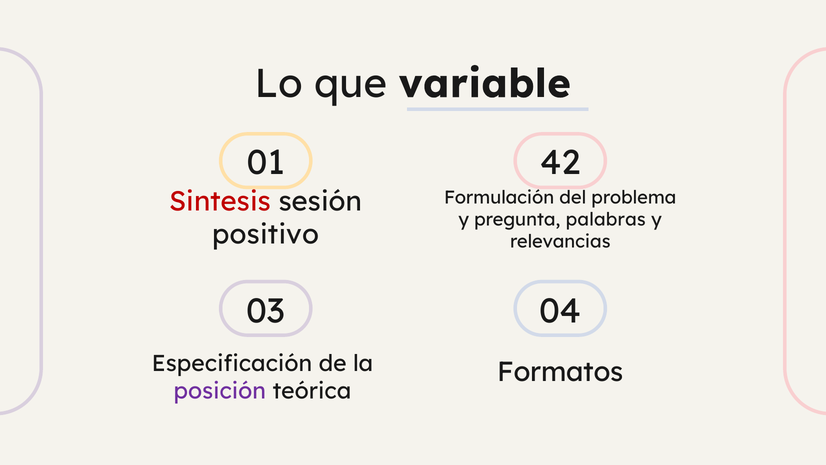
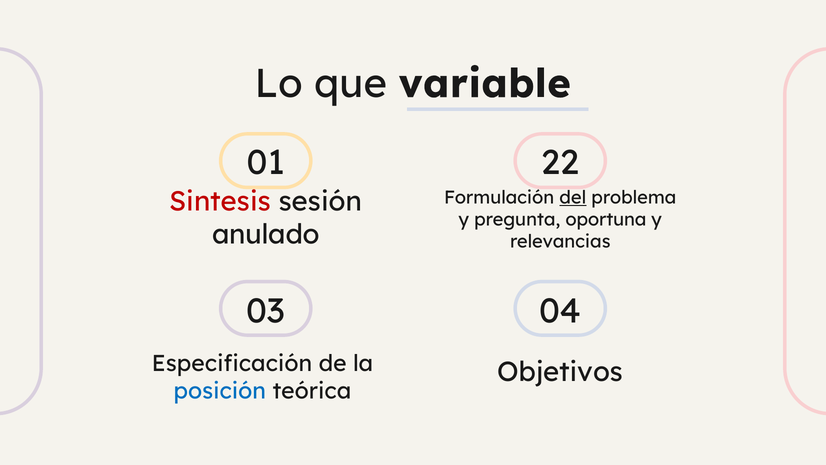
42: 42 -> 22
del underline: none -> present
palabras: palabras -> oportuna
positivo: positivo -> anulado
Formatos: Formatos -> Objetivos
posición colour: purple -> blue
